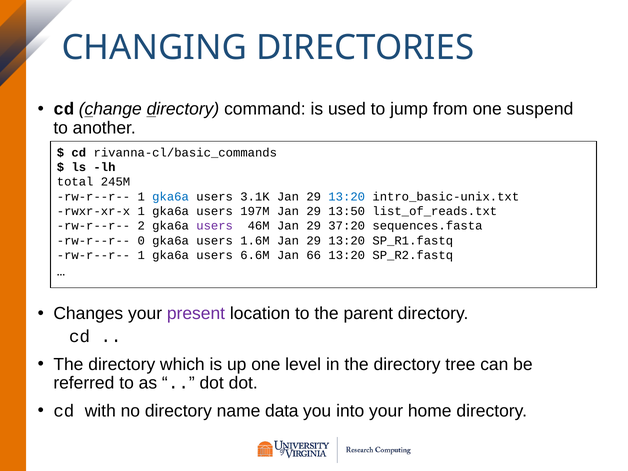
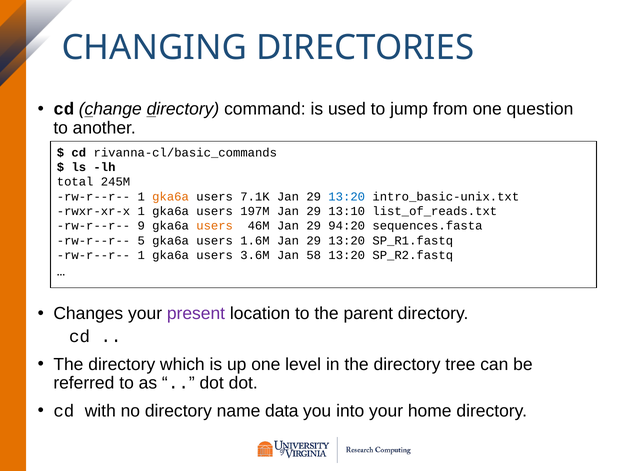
suspend: suspend -> question
gka6a at (171, 197) colour: blue -> orange
3.1K: 3.1K -> 7.1K
13:50: 13:50 -> 13:10
2: 2 -> 9
users at (215, 226) colour: purple -> orange
37:20: 37:20 -> 94:20
0: 0 -> 5
6.6M: 6.6M -> 3.6M
66: 66 -> 58
